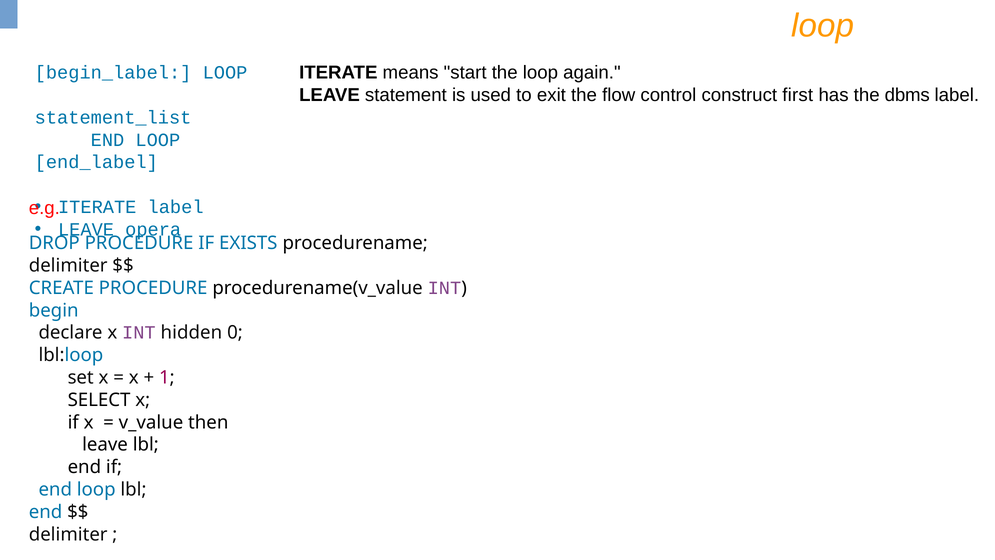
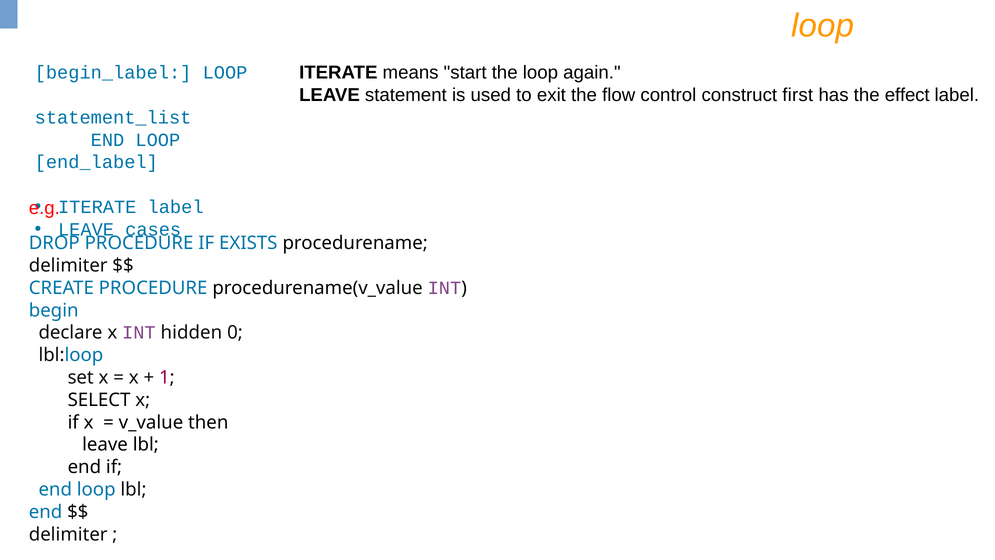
dbms: dbms -> effect
opera: opera -> cases
